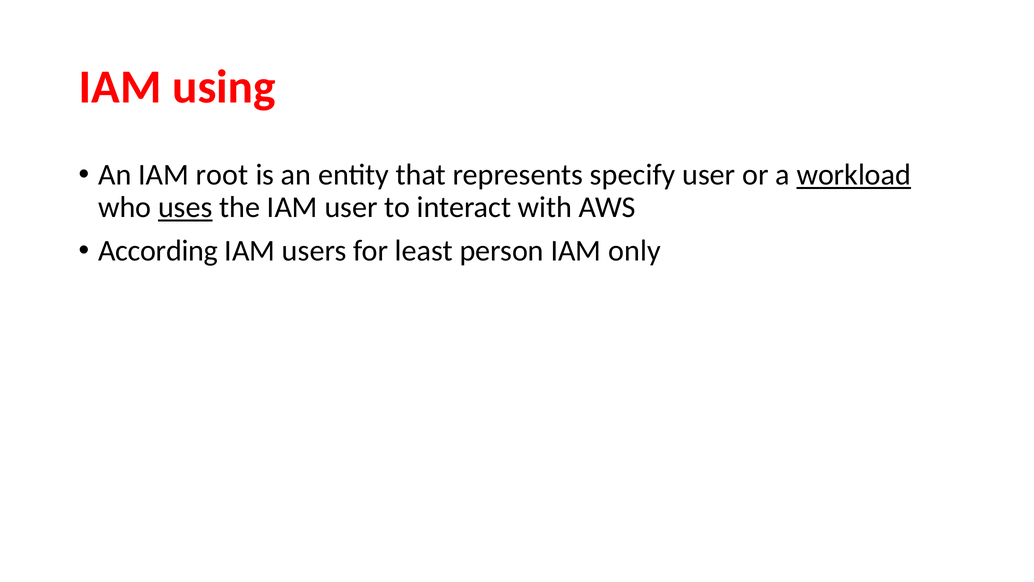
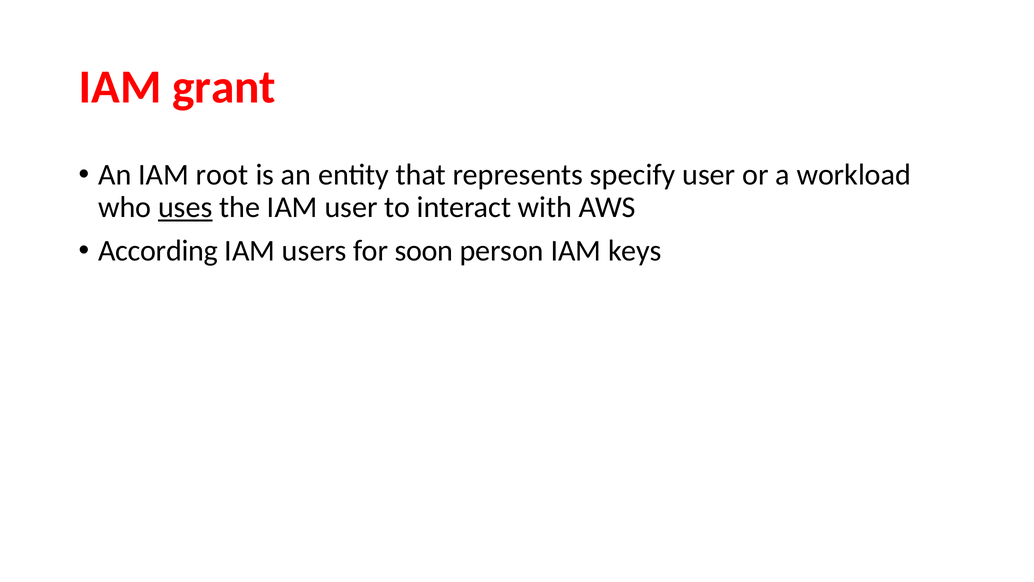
using: using -> grant
workload underline: present -> none
least: least -> soon
only: only -> keys
